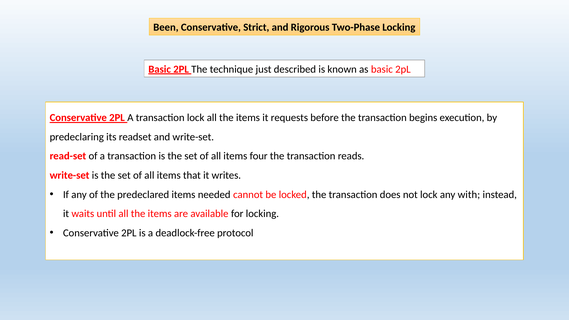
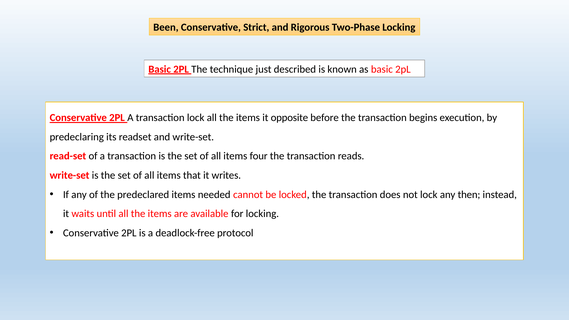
requests: requests -> opposite
with: with -> then
